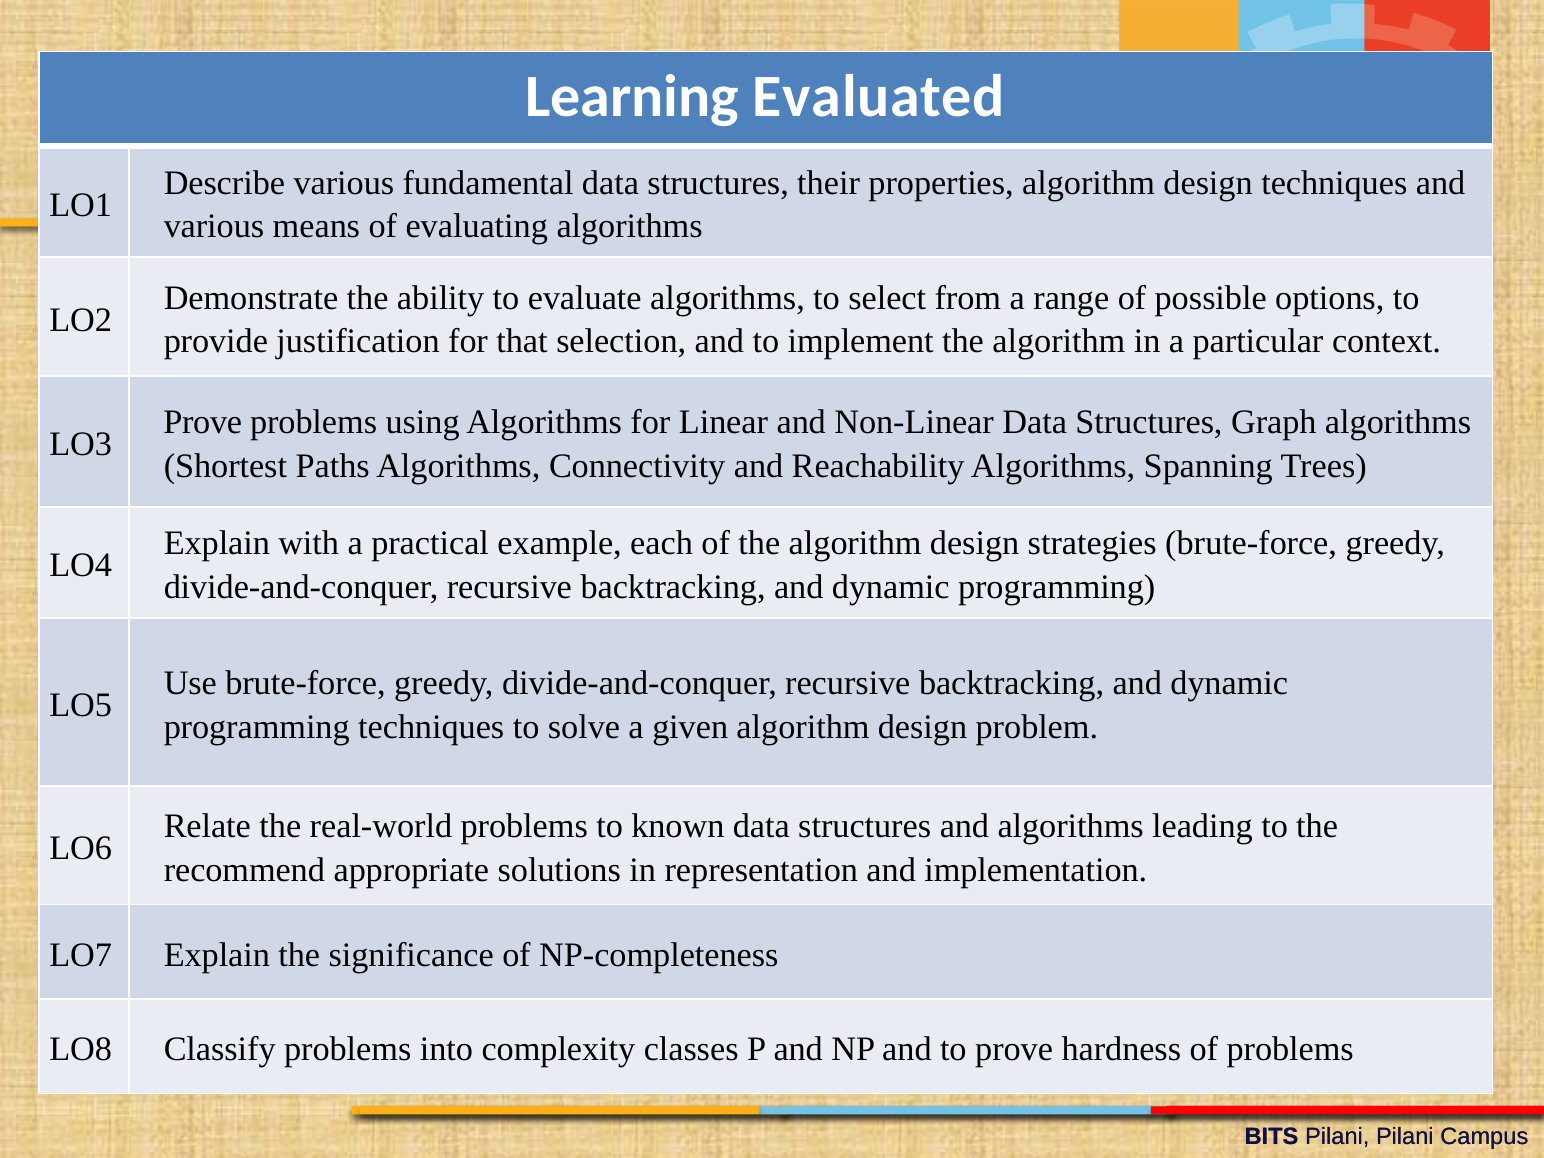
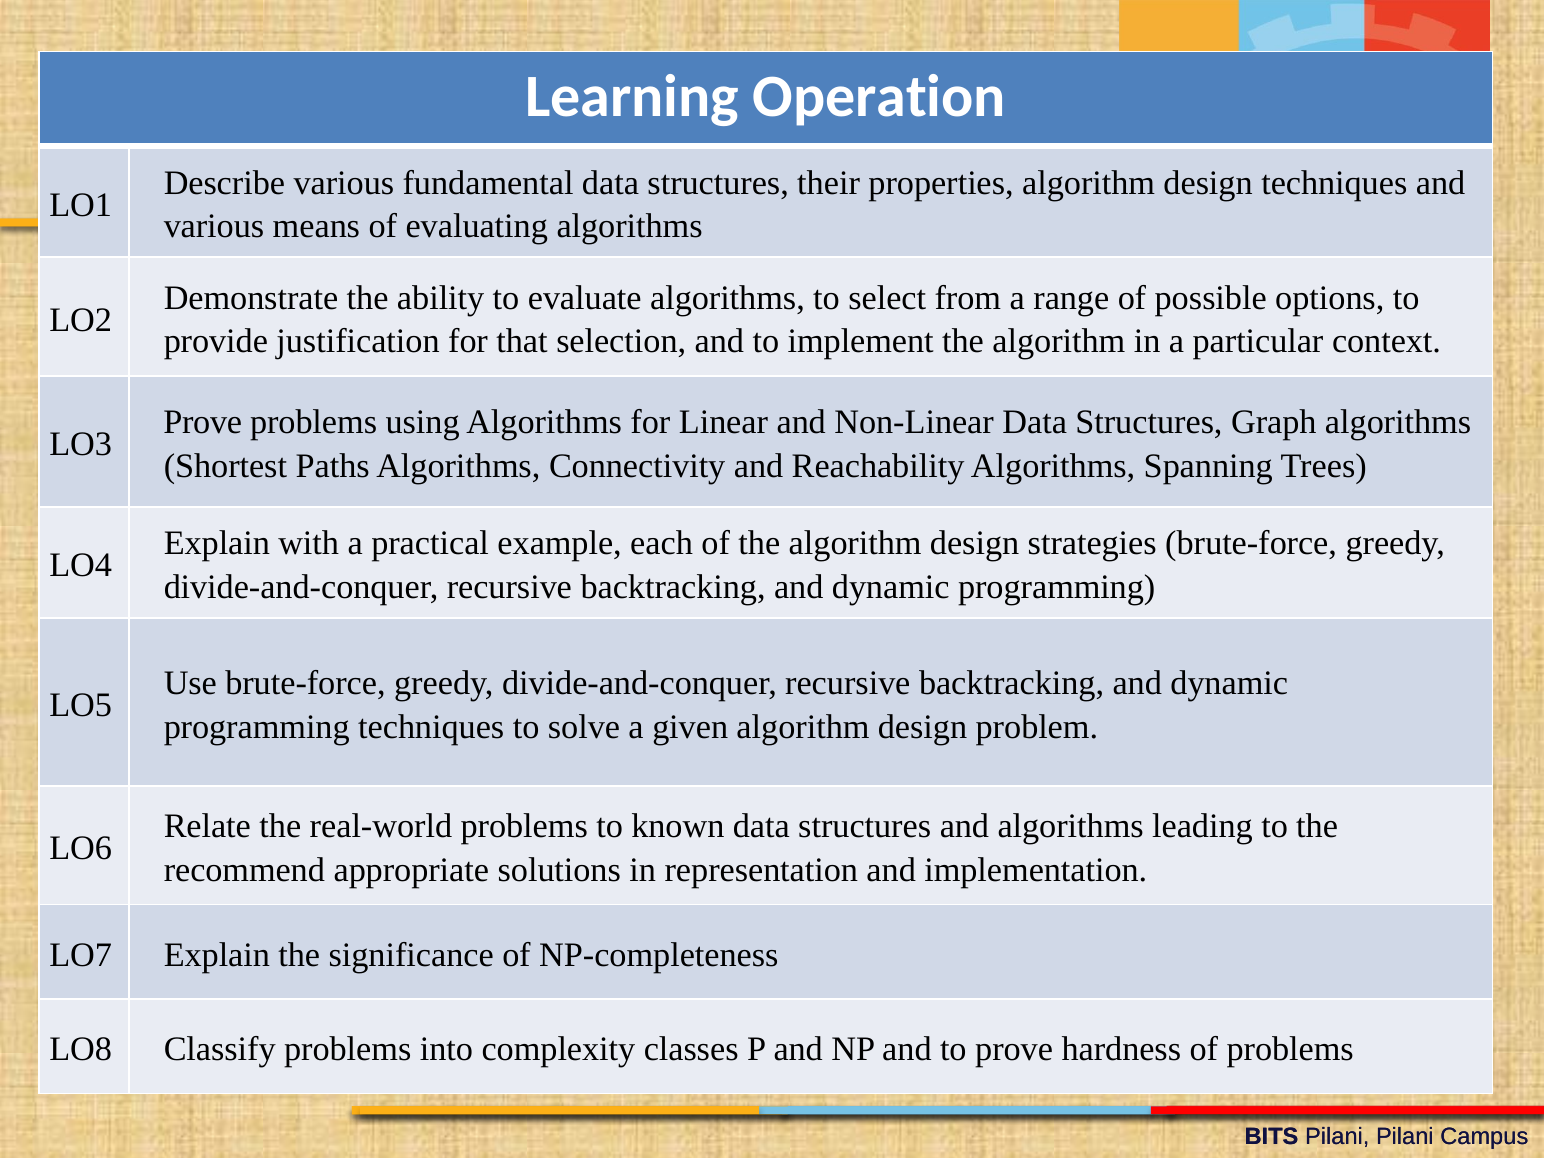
Evaluated: Evaluated -> Operation
